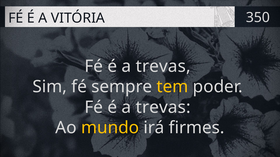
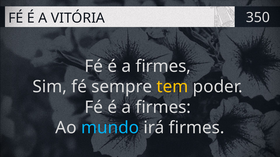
trevas at (163, 66): trevas -> firmes
trevas at (163, 108): trevas -> firmes
mundo colour: yellow -> light blue
